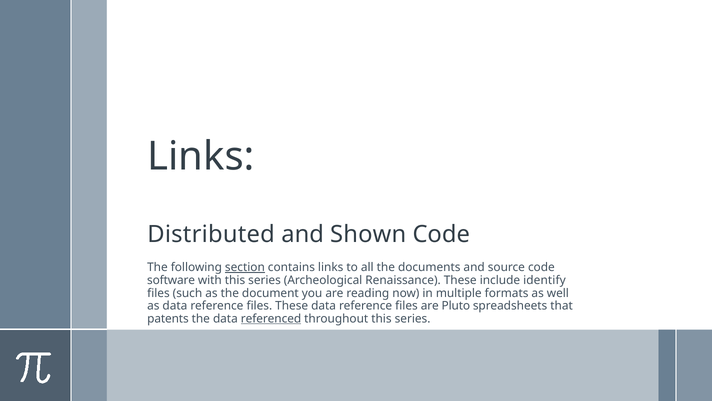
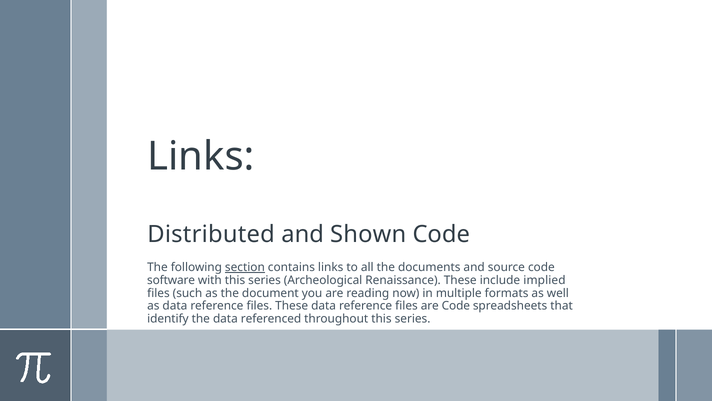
identify: identify -> implied
are Pluto: Pluto -> Code
patents: patents -> identify
referenced underline: present -> none
